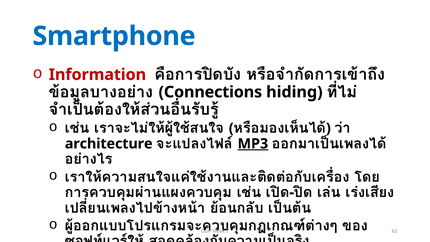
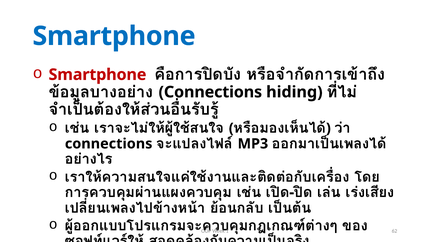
Information at (97, 75): Information -> Smartphone
architecture at (109, 144): architecture -> connections
MP3 underline: present -> none
